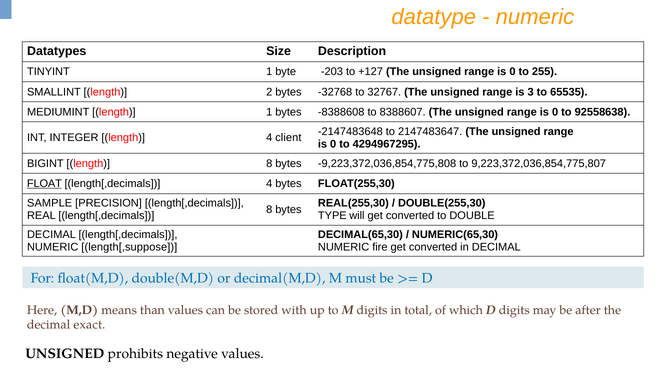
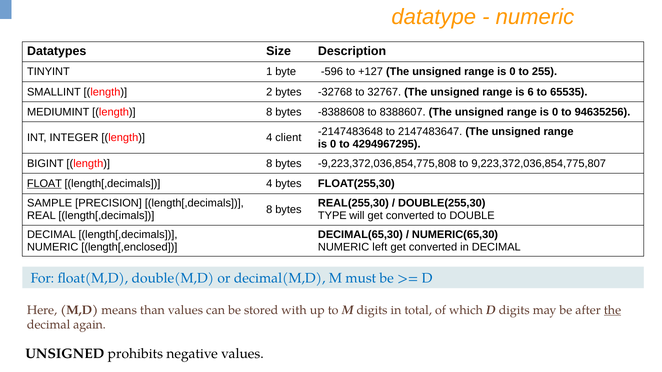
-203: -203 -> -596
3: 3 -> 6
MEDIUMINT length 1: 1 -> 8
92558638: 92558638 -> 94635256
length[,suppose: length[,suppose -> length[,enclosed
fire: fire -> left
the at (612, 310) underline: none -> present
exact: exact -> again
